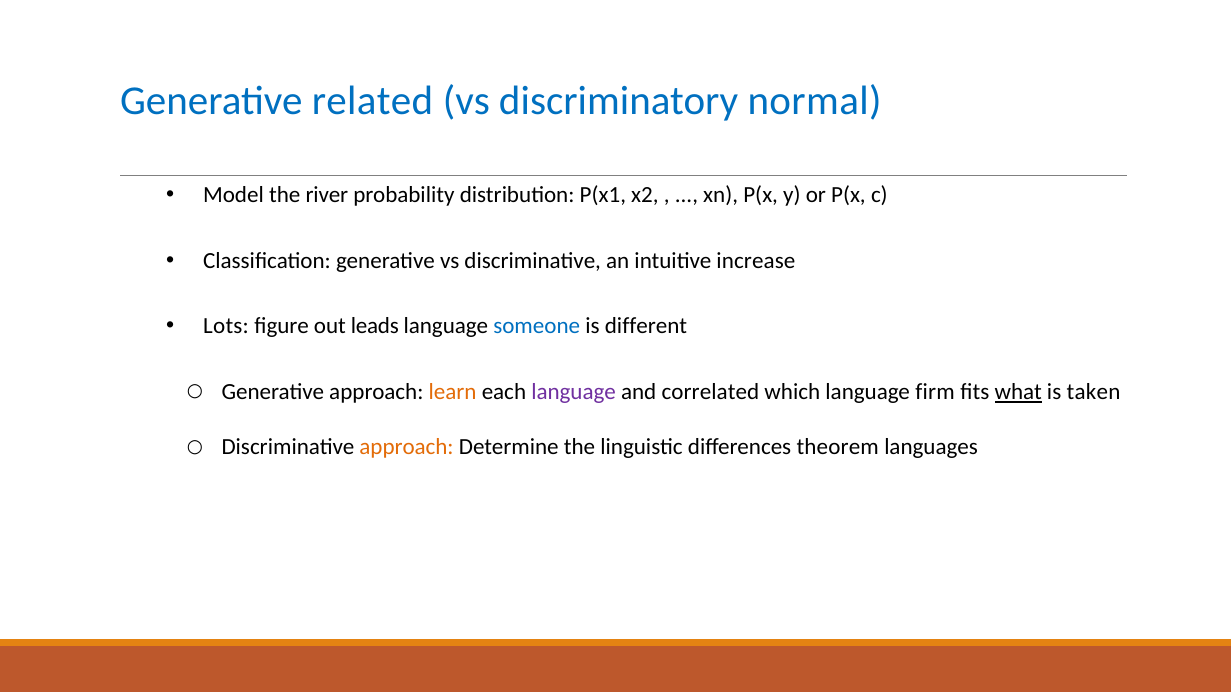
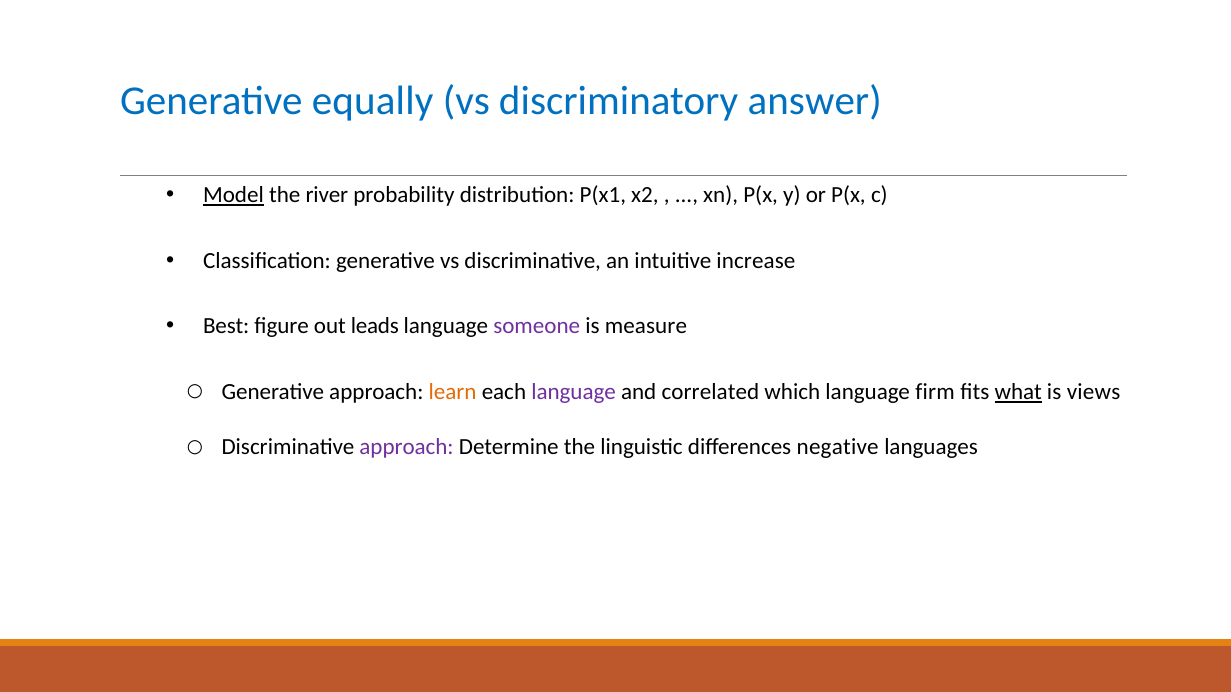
related: related -> equally
normal: normal -> answer
Model underline: none -> present
Lots: Lots -> Best
someone colour: blue -> purple
different: different -> measure
taken: taken -> views
approach at (407, 448) colour: orange -> purple
theorem: theorem -> negative
